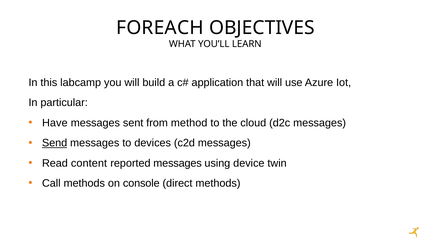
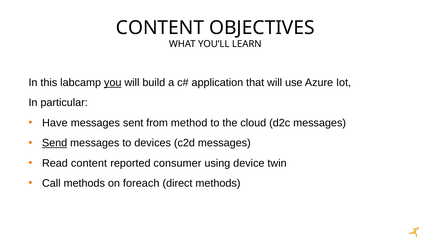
FOREACH at (160, 28): FOREACH -> CONTENT
you underline: none -> present
reported messages: messages -> consumer
console: console -> foreach
